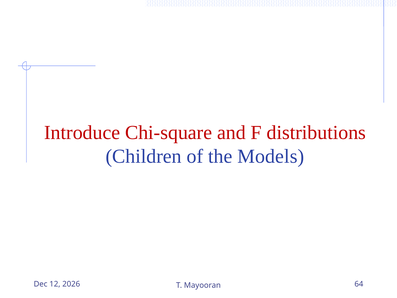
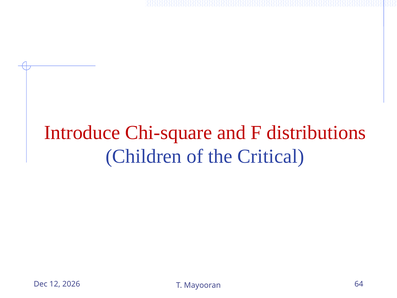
Models: Models -> Critical
